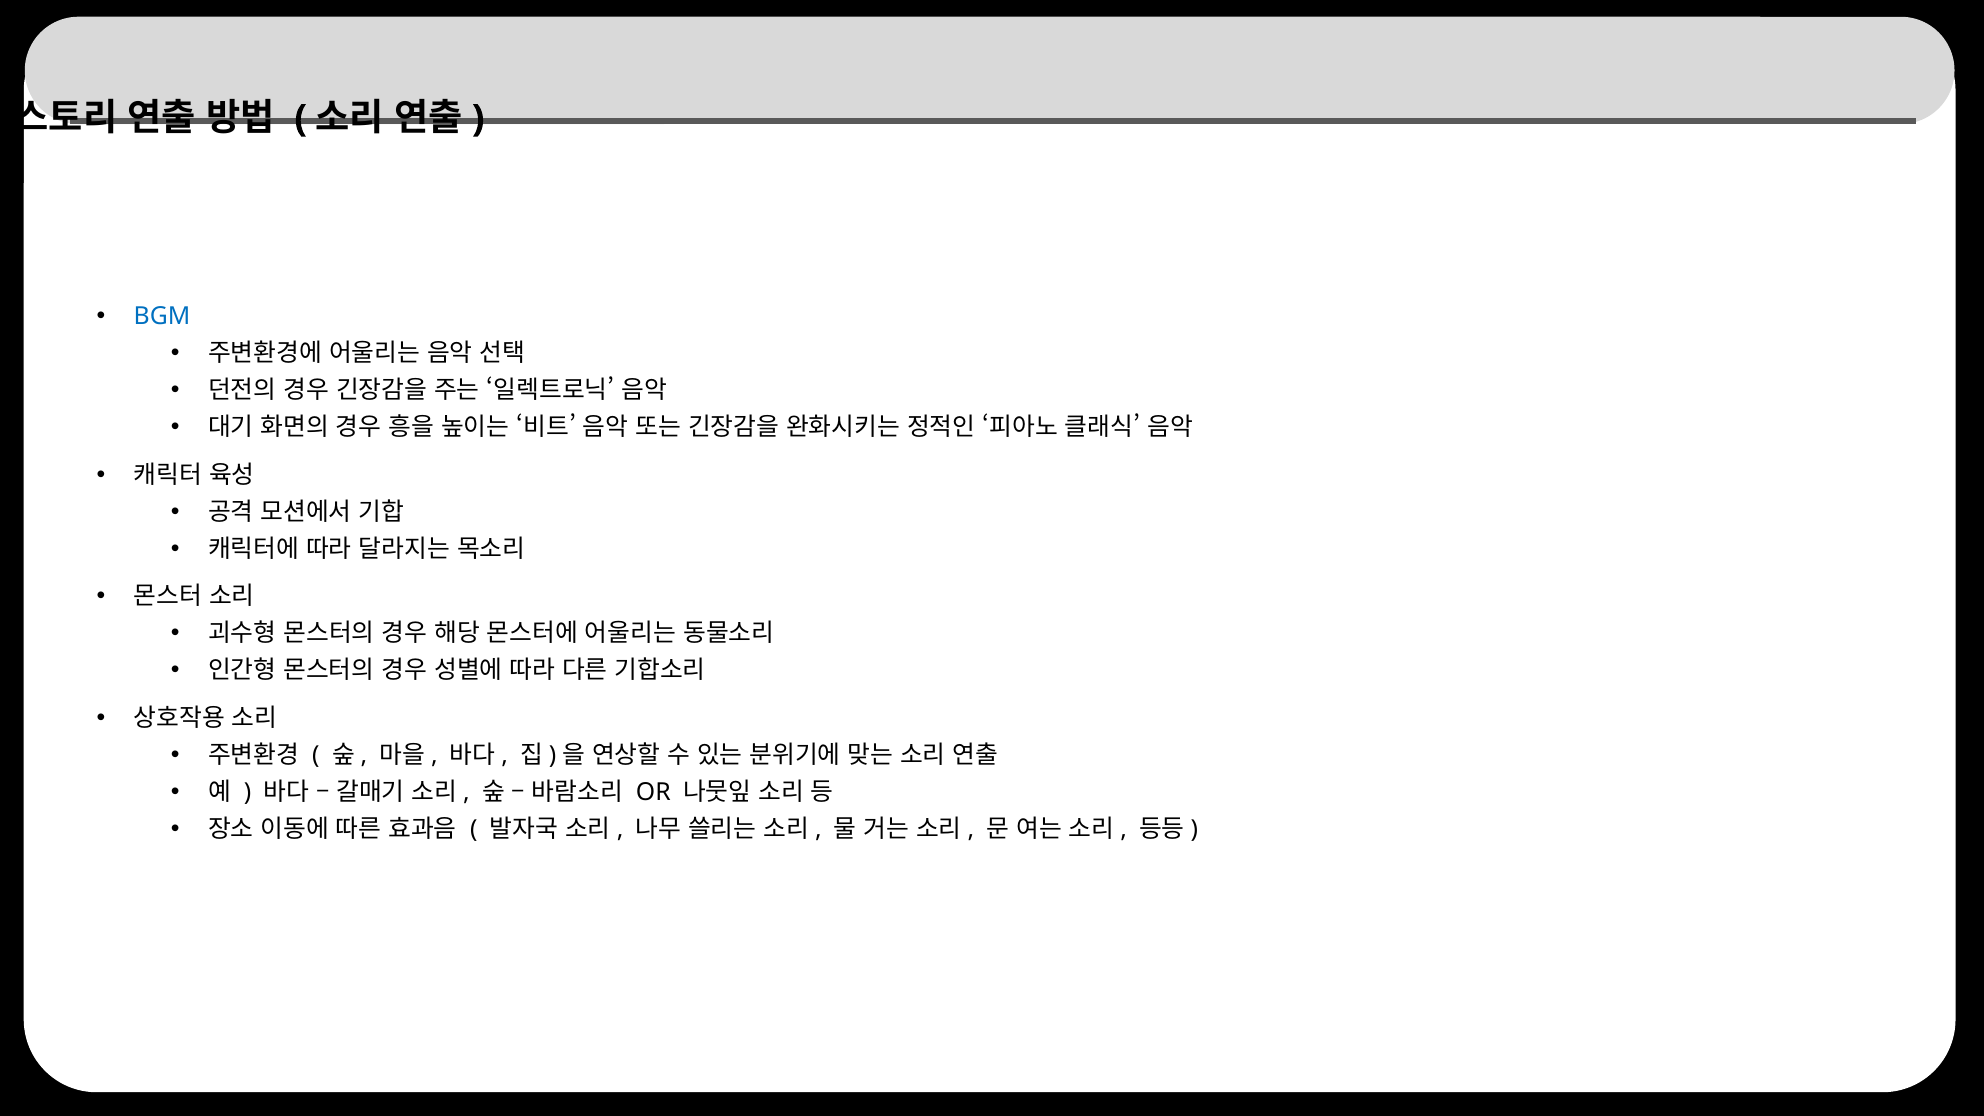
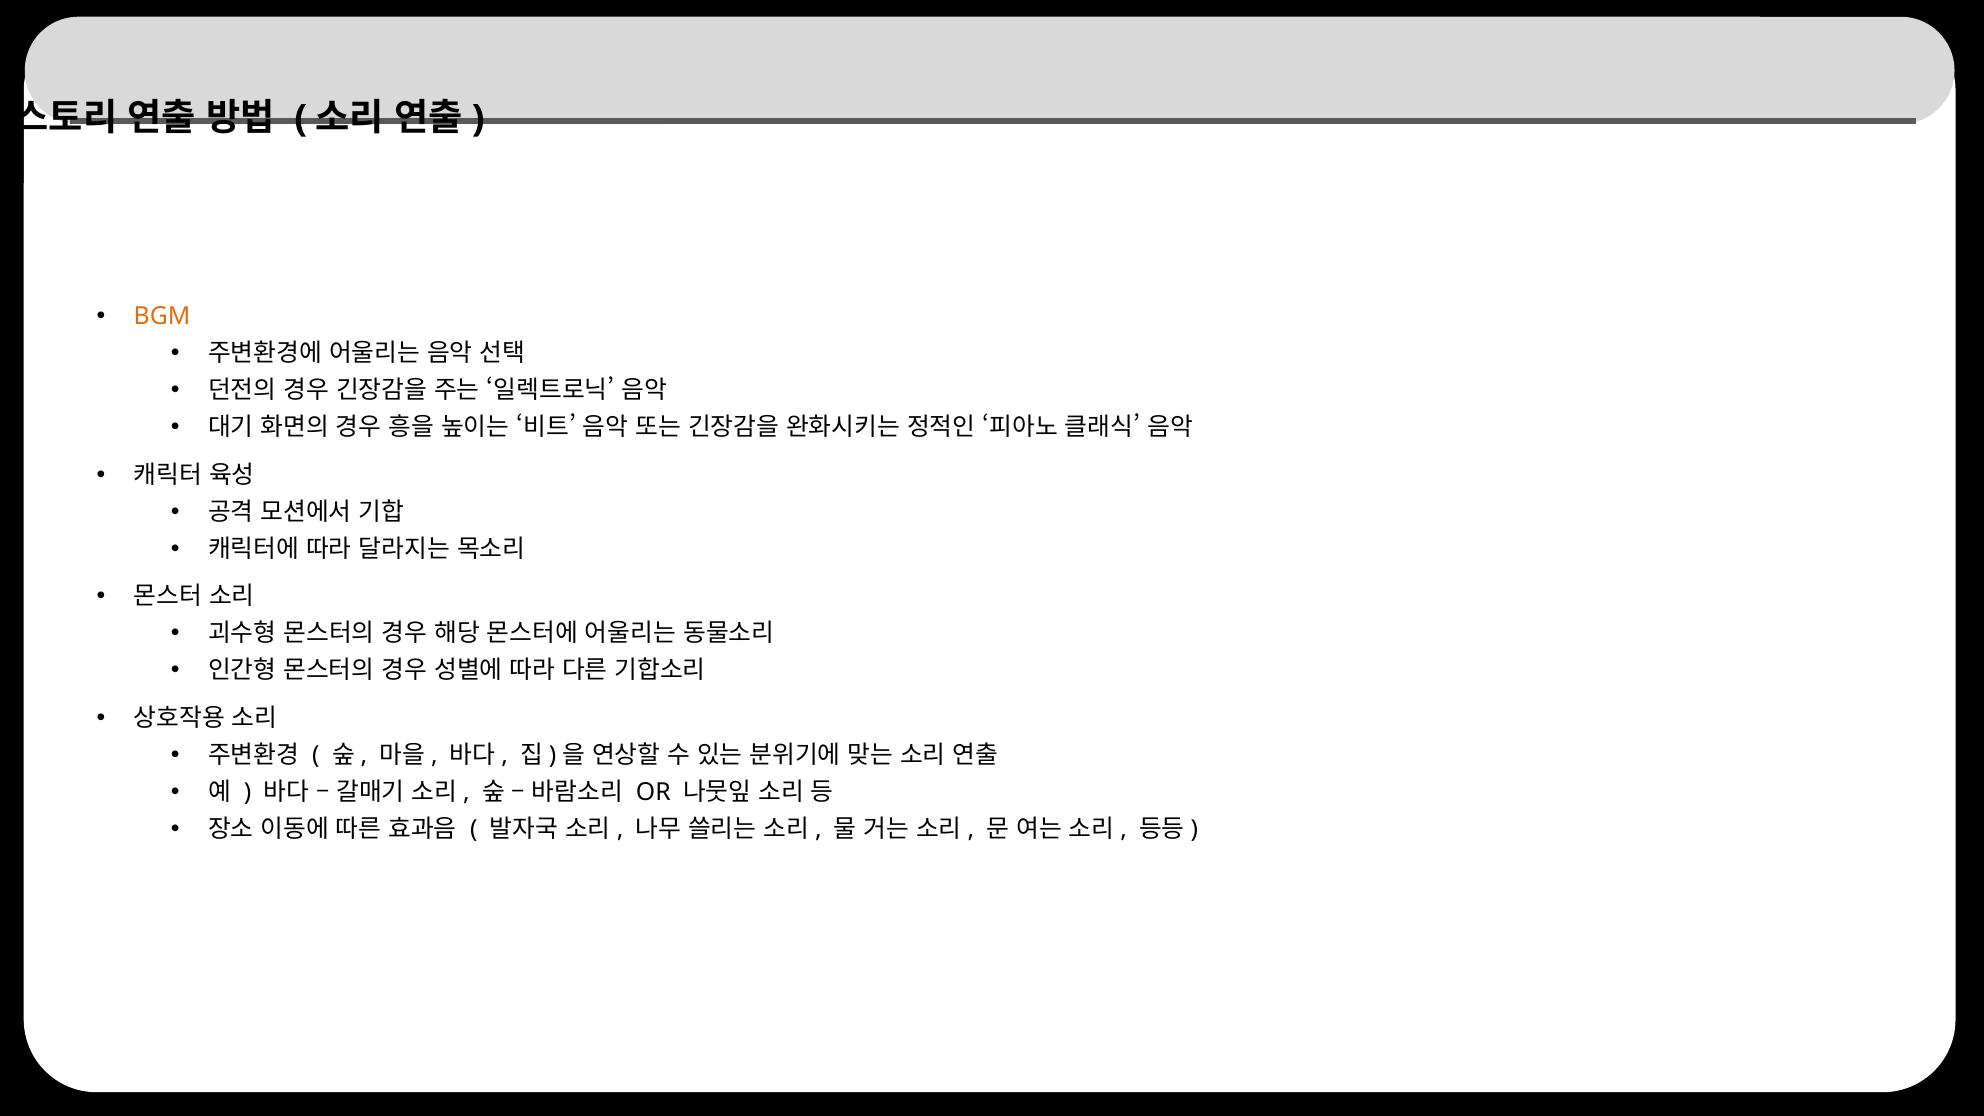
BGM colour: blue -> orange
